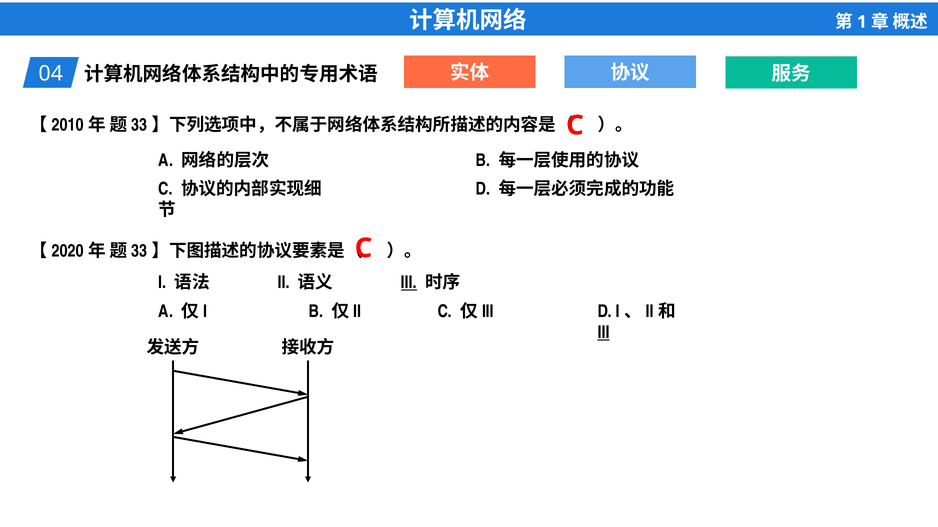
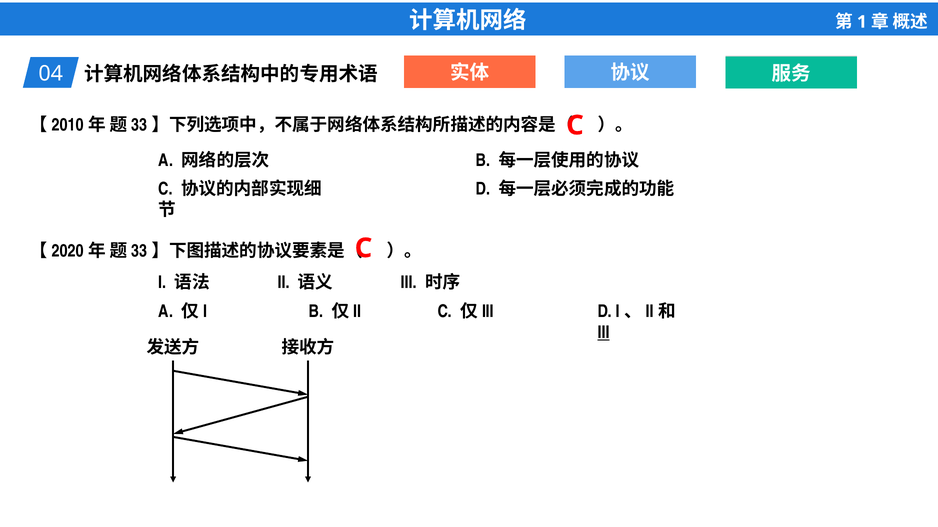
III at (409, 283) underline: present -> none
